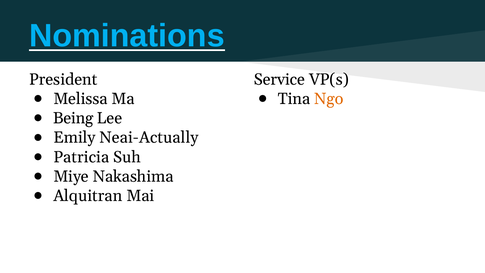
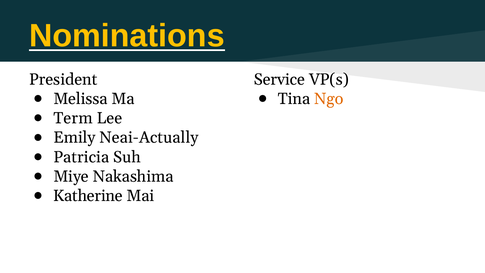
Nominations colour: light blue -> yellow
Being: Being -> Term
Alquitran: Alquitran -> Katherine
